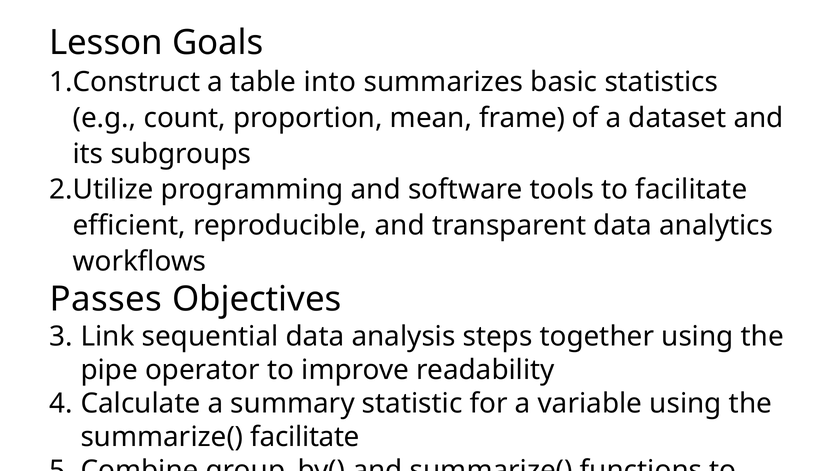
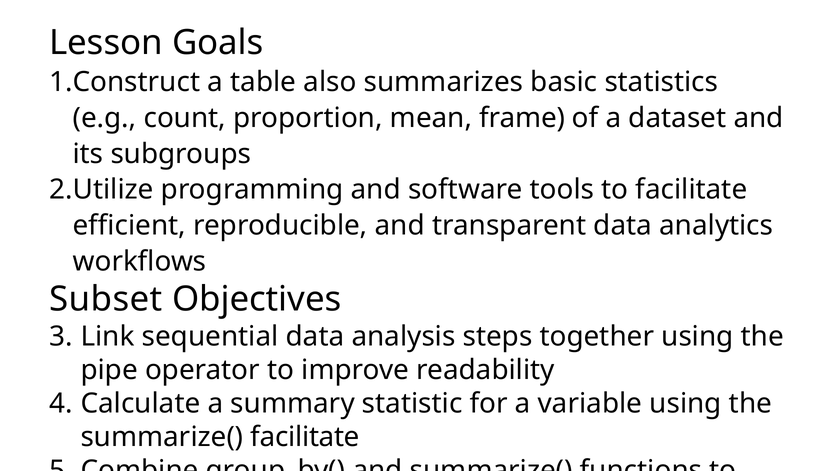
into: into -> also
Passes: Passes -> Subset
